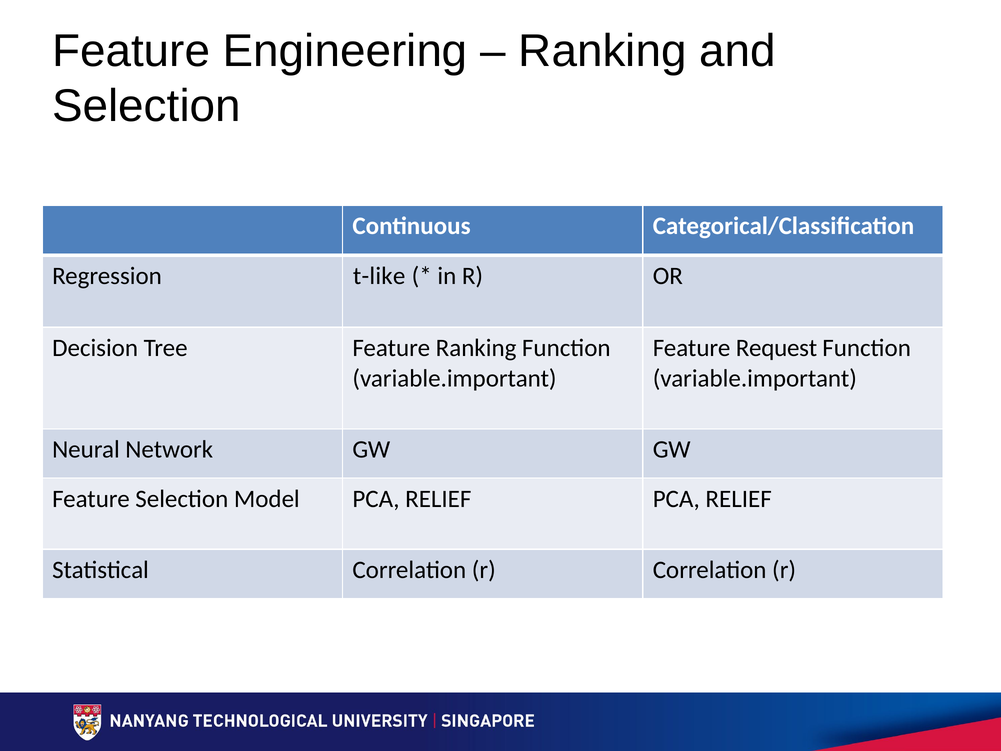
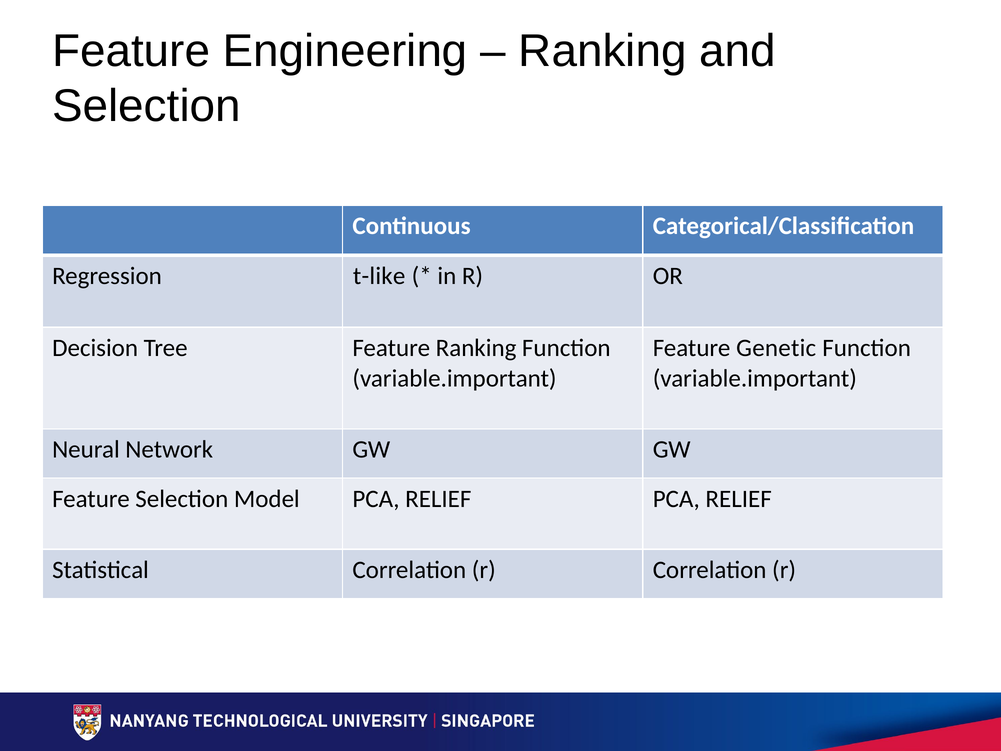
Request: Request -> Genetic
